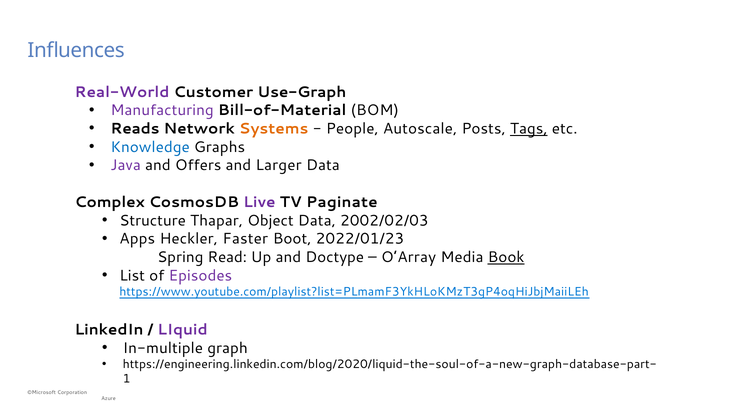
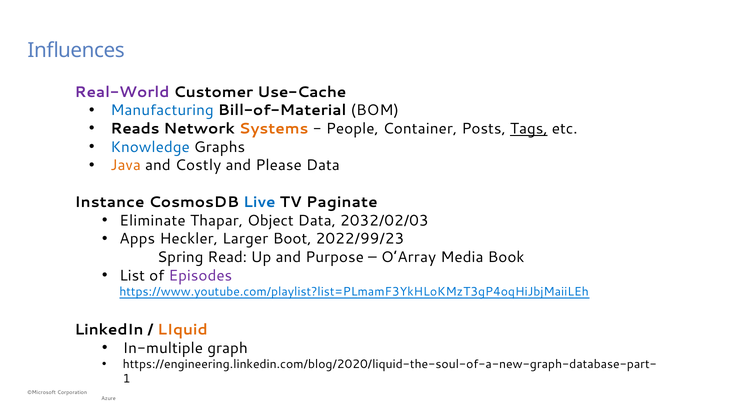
Use-Graph: Use-Graph -> Use-Cache
Manufacturing colour: purple -> blue
Autoscale: Autoscale -> Container
Java colour: purple -> orange
Offers: Offers -> Costly
Larger: Larger -> Please
Complex: Complex -> Instance
Live colour: purple -> blue
Structure: Structure -> Eliminate
2002/02/03: 2002/02/03 -> 2032/02/03
Faster: Faster -> Larger
2022/01/23: 2022/01/23 -> 2022/99/23
Doctype: Doctype -> Purpose
Book underline: present -> none
LIquid colour: purple -> orange
